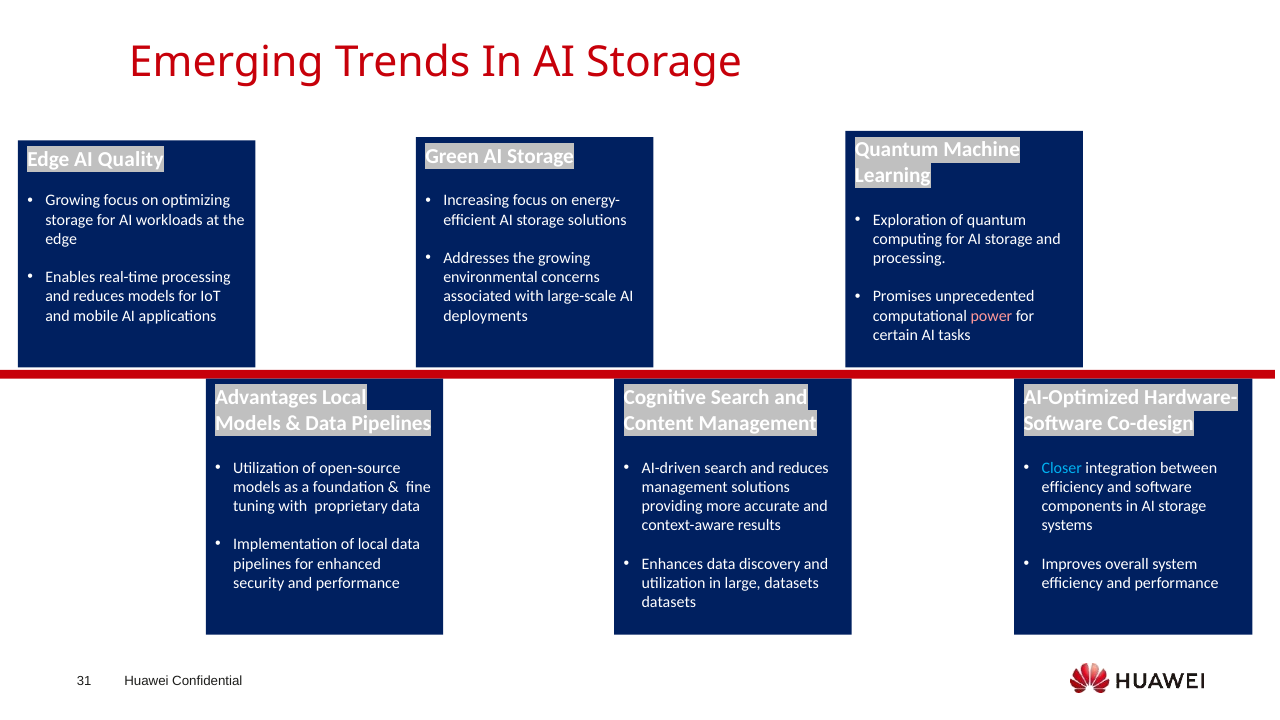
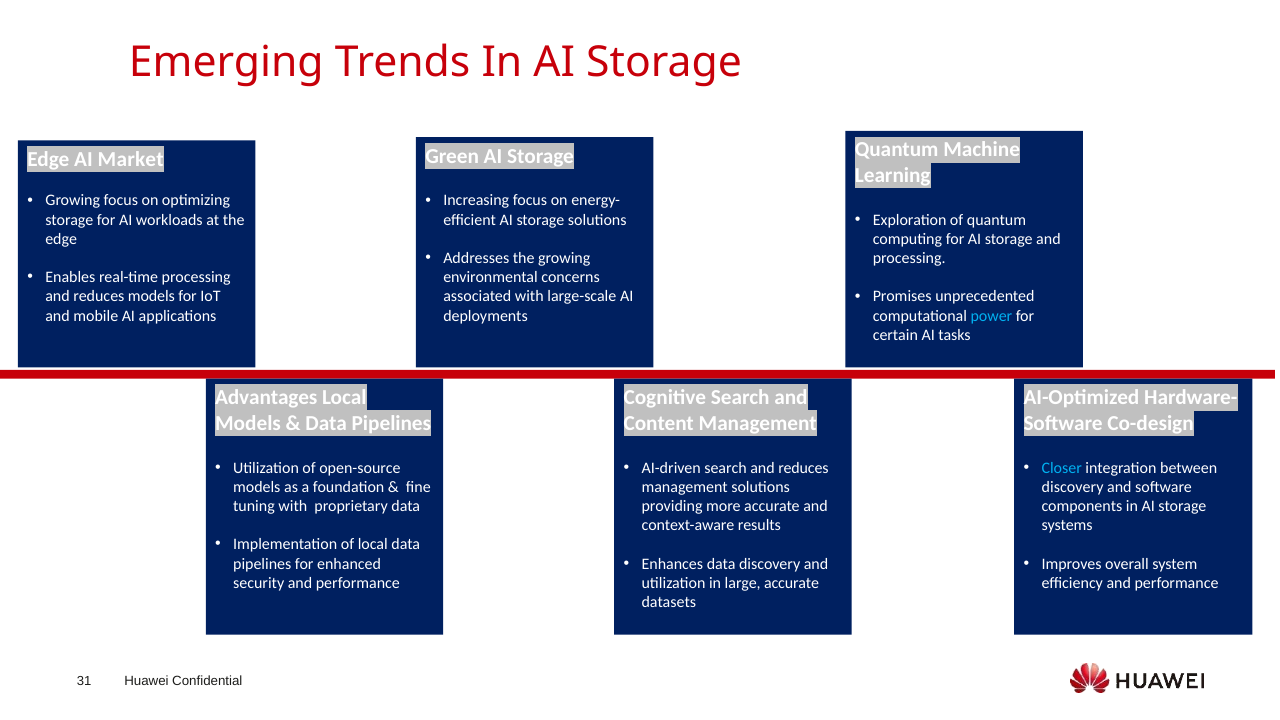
Quality: Quality -> Market
power colour: pink -> light blue
efficiency at (1073, 487): efficiency -> discovery
large datasets: datasets -> accurate
